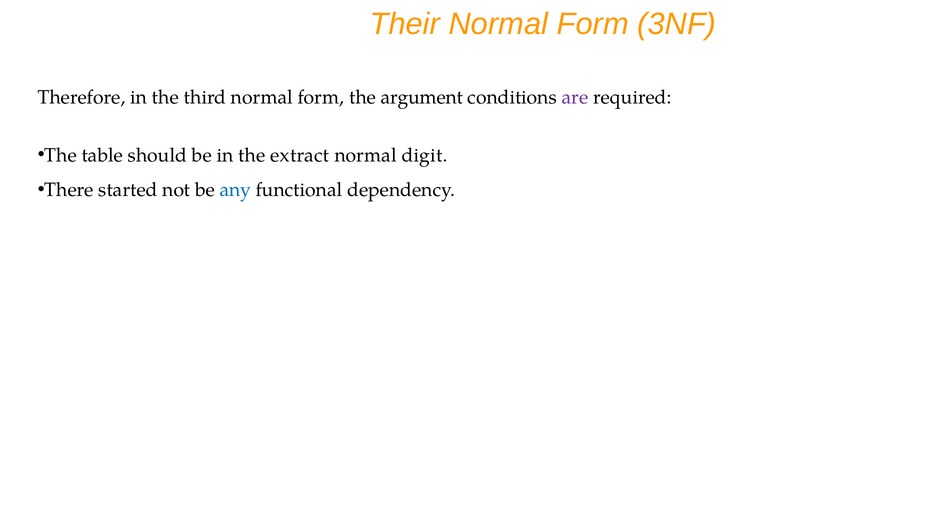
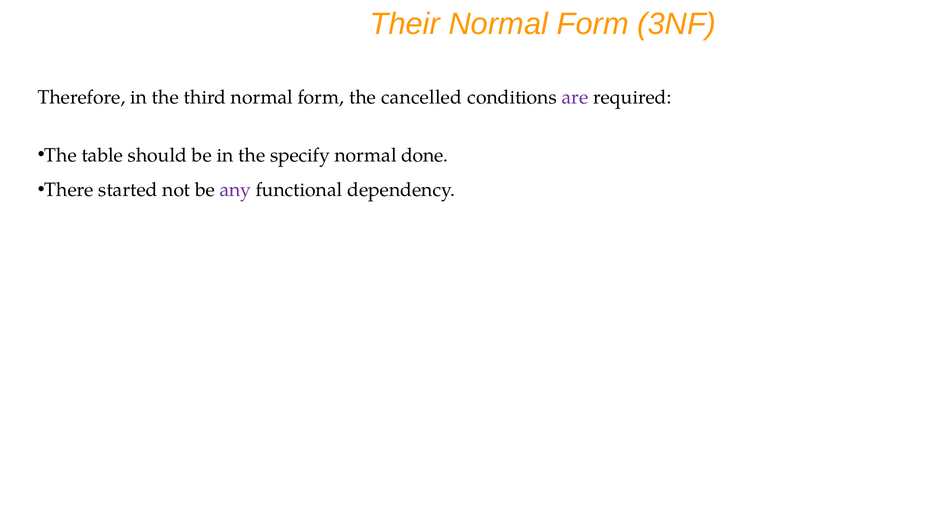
argument: argument -> cancelled
extract: extract -> specify
digit: digit -> done
any colour: blue -> purple
